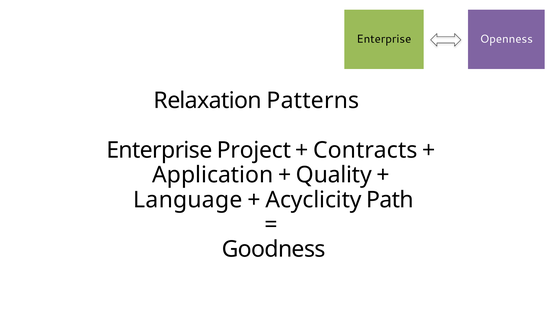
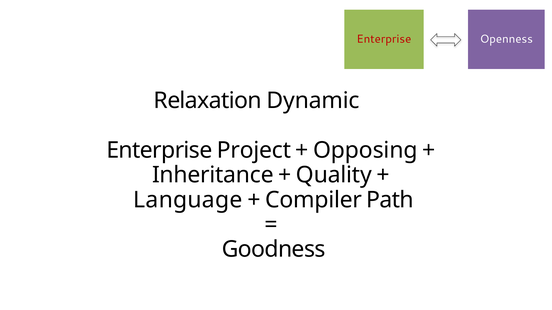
Enterprise at (384, 39) colour: black -> red
Patterns: Patterns -> Dynamic
Contracts: Contracts -> Opposing
Application: Application -> Inheritance
Acyclicity: Acyclicity -> Compiler
